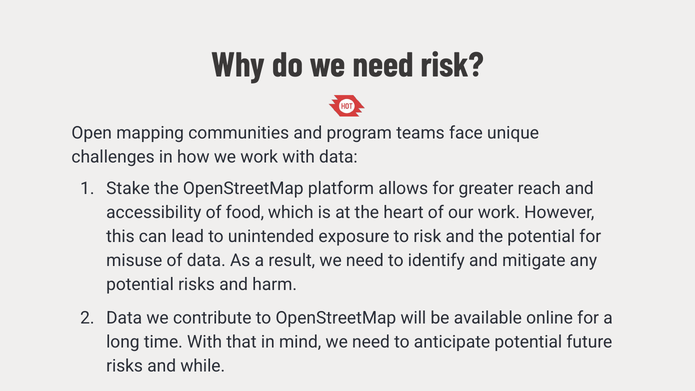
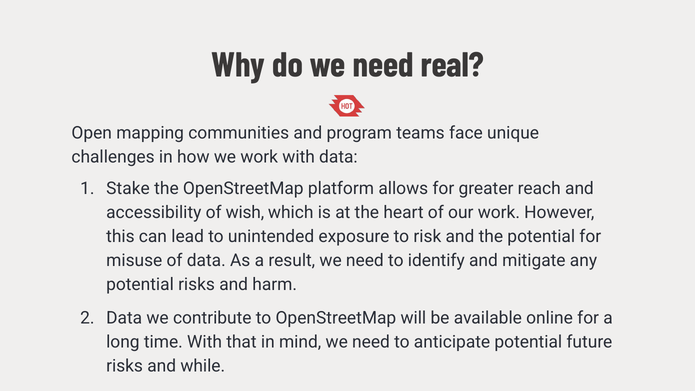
need risk: risk -> real
food: food -> wish
